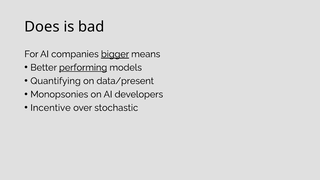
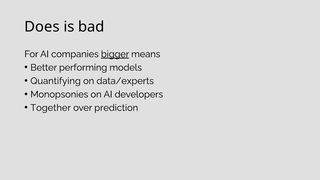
performing underline: present -> none
data/present: data/present -> data/experts
Incentive: Incentive -> Together
stochastic: stochastic -> prediction
